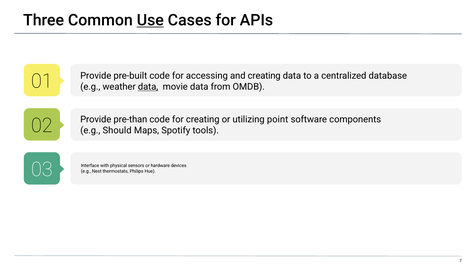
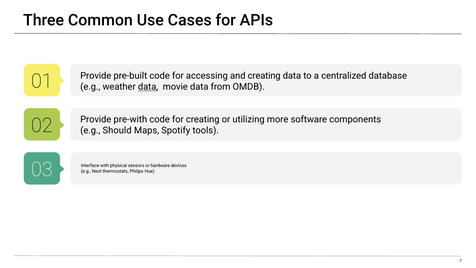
Use underline: present -> none
pre-than: pre-than -> pre-with
point: point -> more
